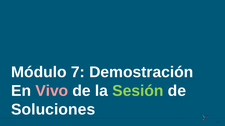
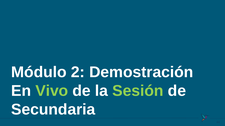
7: 7 -> 2
Vivo colour: pink -> light green
Soluciones: Soluciones -> Secundaria
